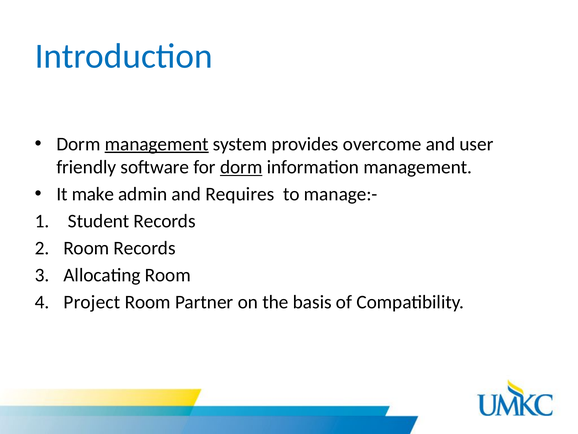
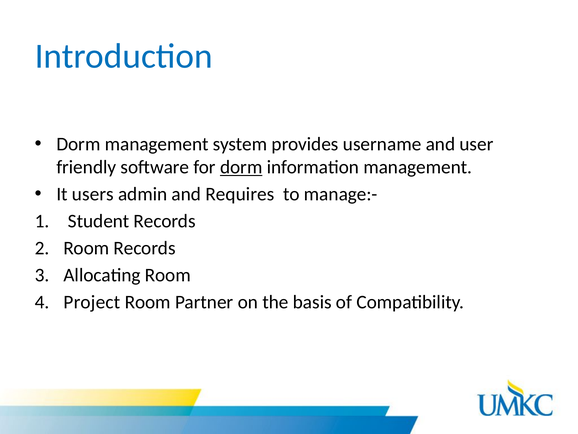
management at (157, 144) underline: present -> none
overcome: overcome -> username
make: make -> users
